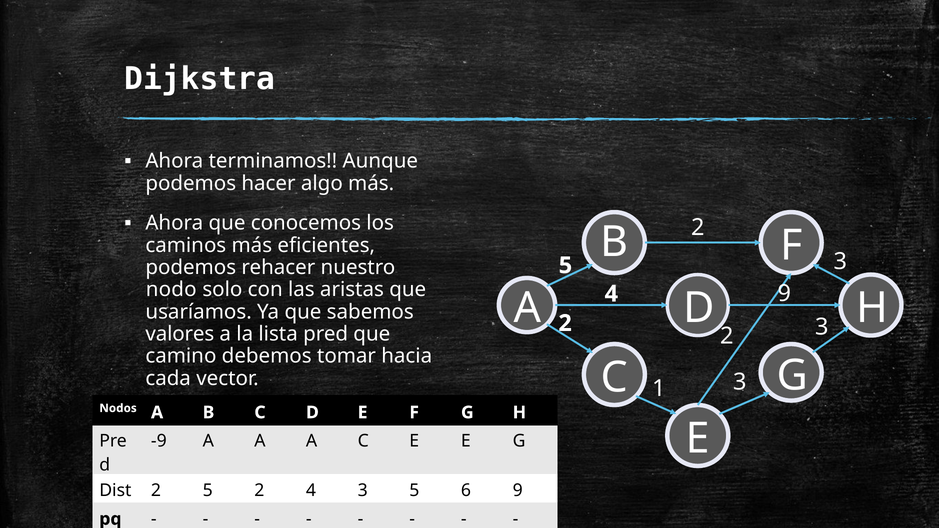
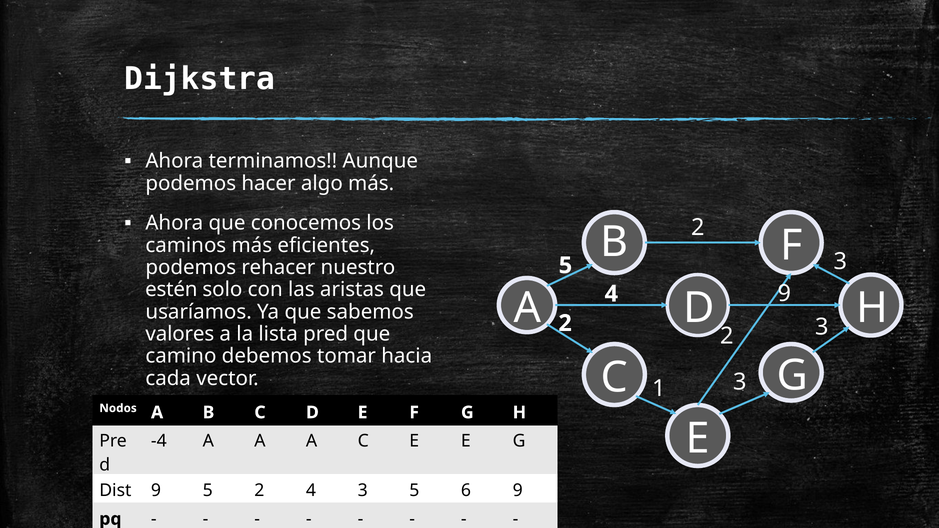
nodo: nodo -> estén
-9: -9 -> -4
Dist 2: 2 -> 9
